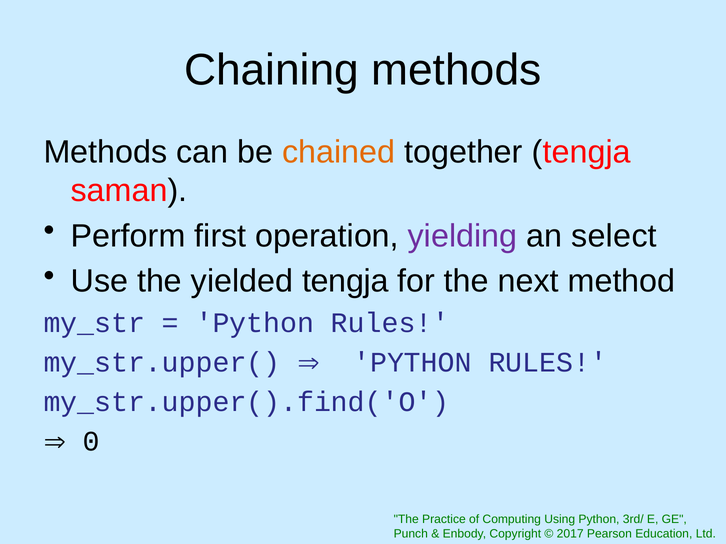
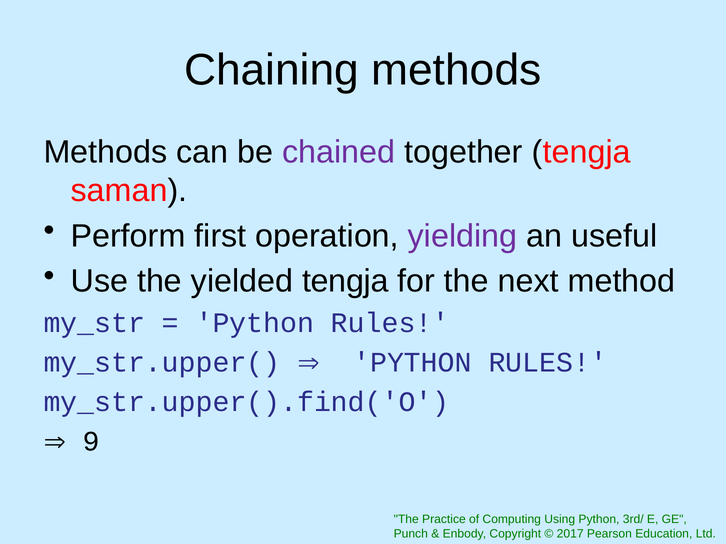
chained colour: orange -> purple
select: select -> useful
0: 0 -> 9
